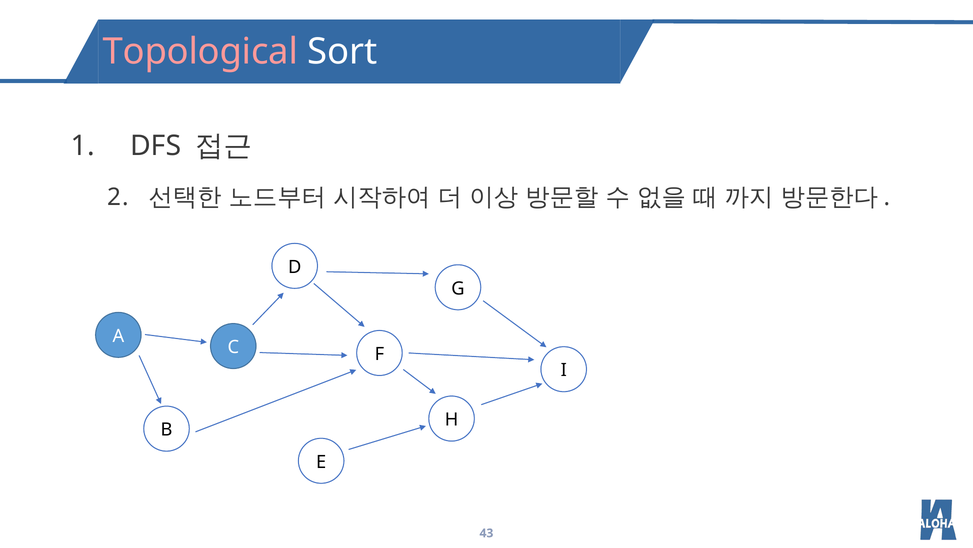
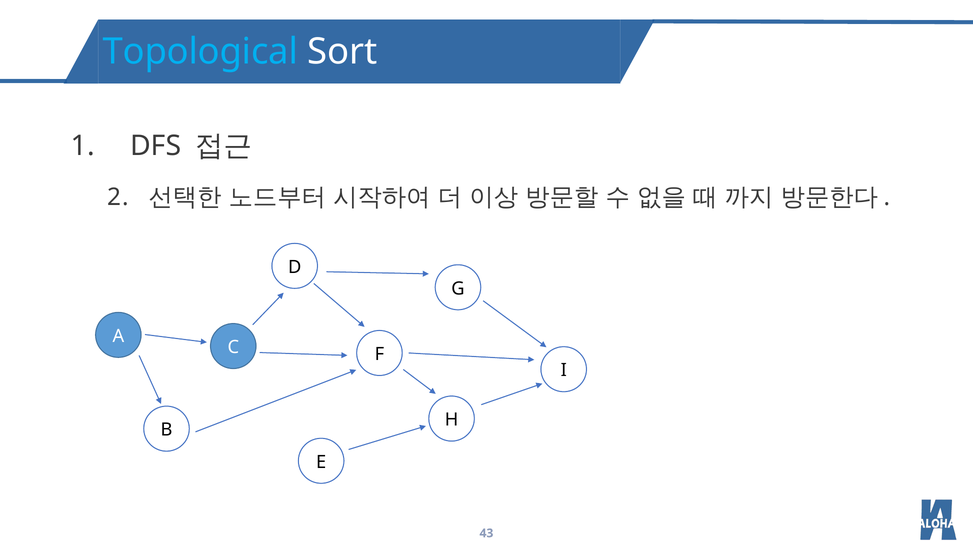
Topological colour: pink -> light blue
